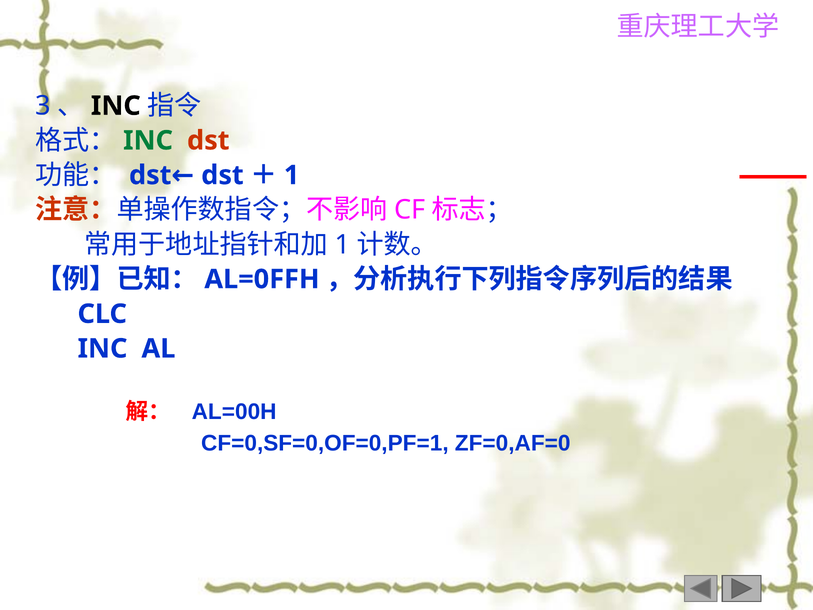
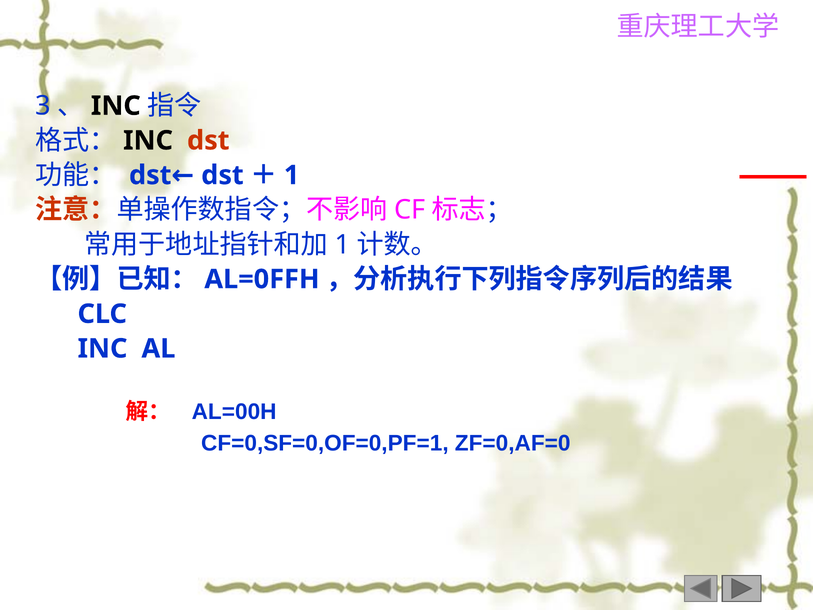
INC at (148, 140) colour: green -> black
